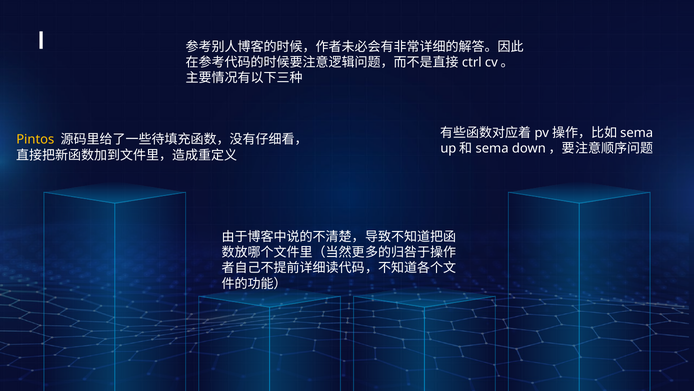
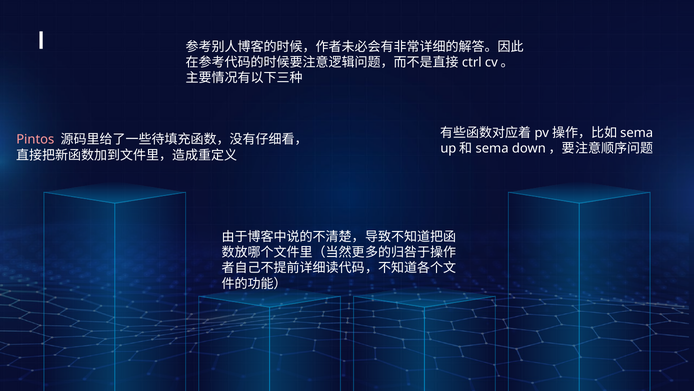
Pintos colour: yellow -> pink
